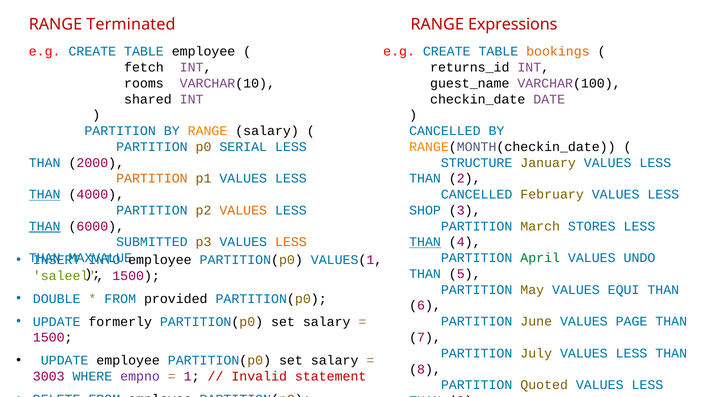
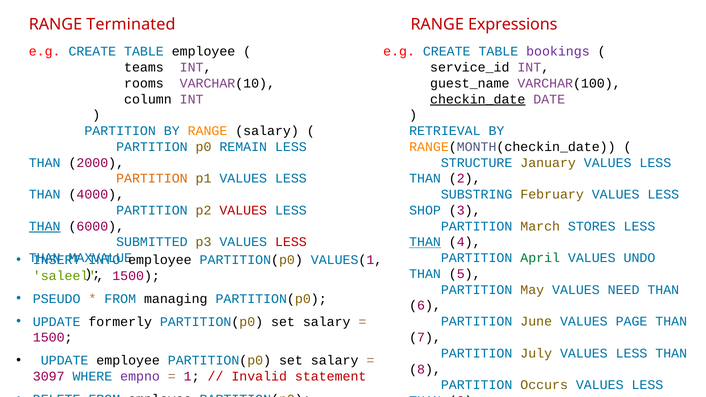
bookings colour: orange -> purple
fetch: fetch -> teams
returns_id: returns_id -> service_id
shared: shared -> column
checkin_date underline: none -> present
CANCELLED at (445, 131): CANCELLED -> RETRIEVAL
SERIAL: SERIAL -> REMAIN
THAN at (45, 195) underline: present -> none
CANCELLED at (477, 195): CANCELLED -> SUBSTRING
VALUES at (243, 210) colour: orange -> red
LESS at (291, 242) colour: orange -> red
EQUI: EQUI -> NEED
DOUBLE: DOUBLE -> PSEUDO
provided: provided -> managing
3003: 3003 -> 3097
Quoted: Quoted -> Occurs
